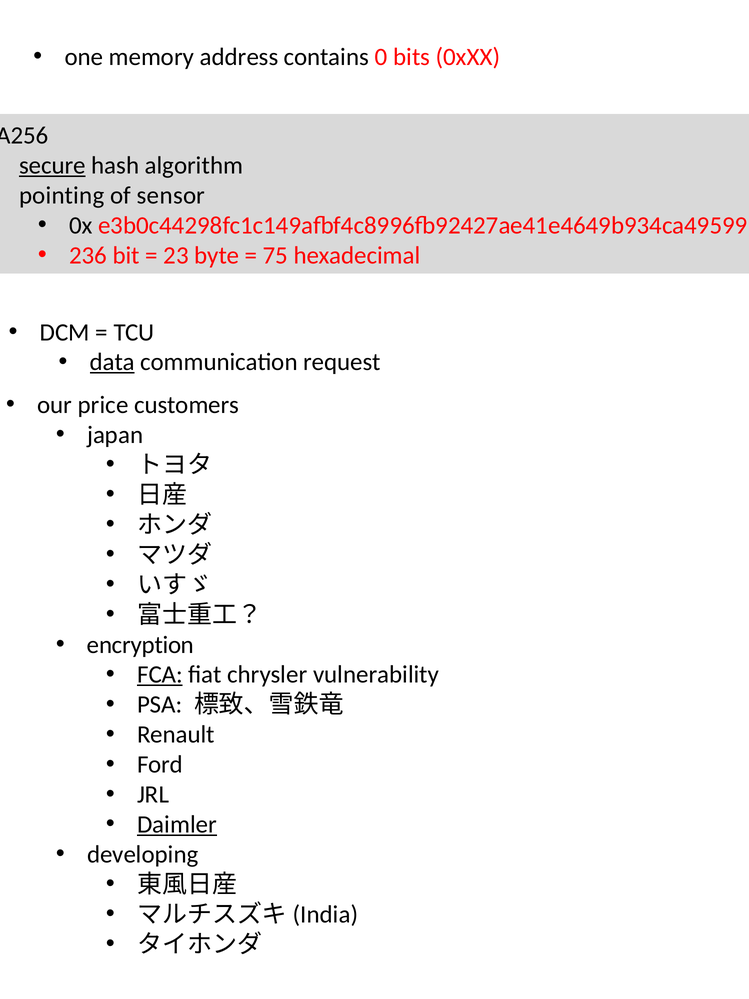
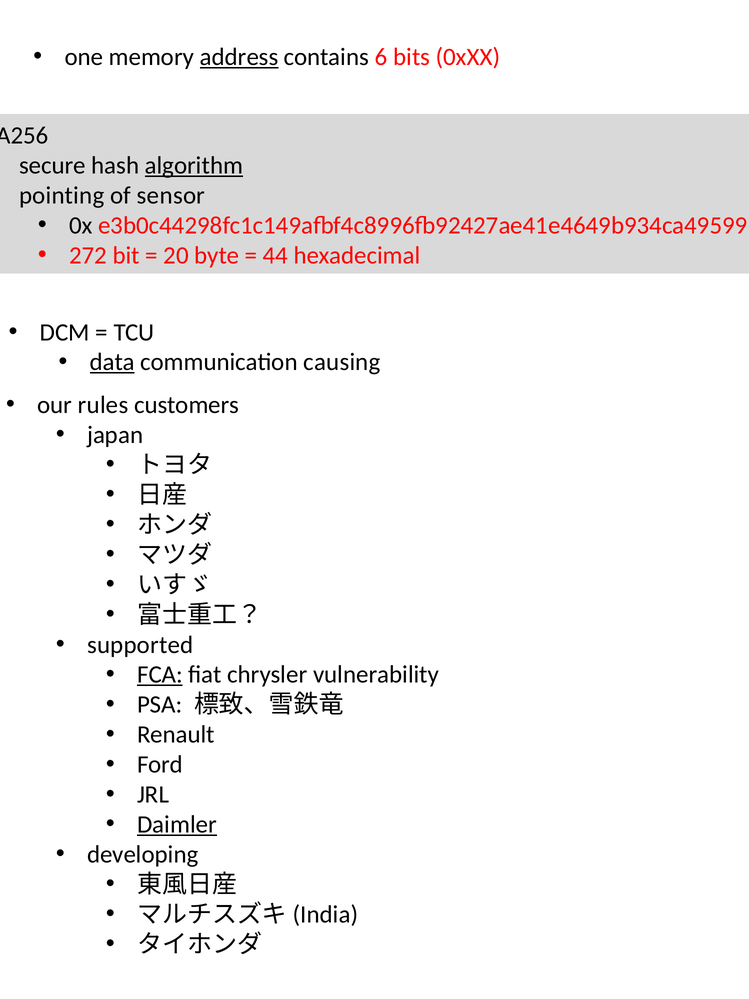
address underline: none -> present
0: 0 -> 6
secure underline: present -> none
algorithm underline: none -> present
236: 236 -> 272
23: 23 -> 20
75: 75 -> 44
request: request -> causing
price: price -> rules
encryption: encryption -> supported
